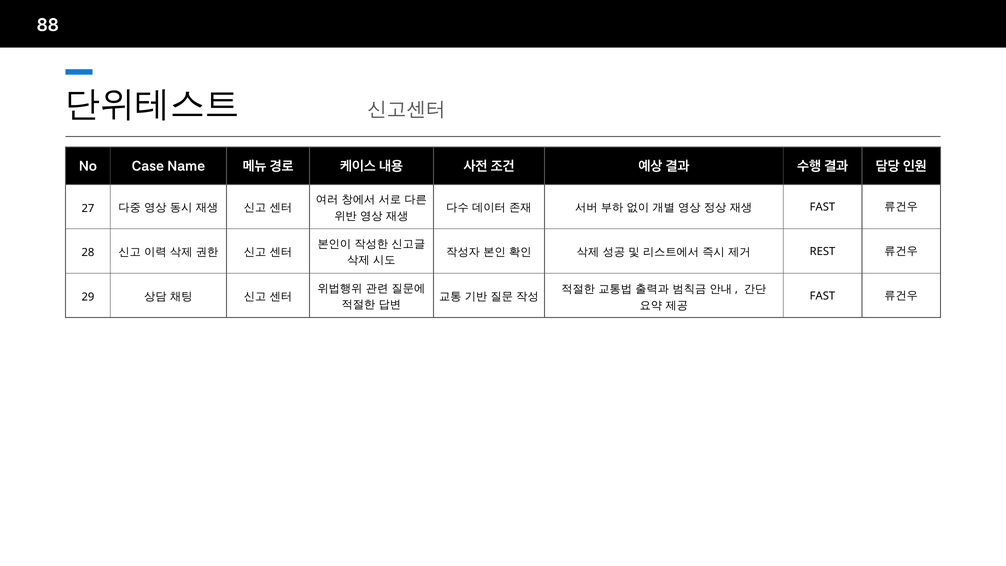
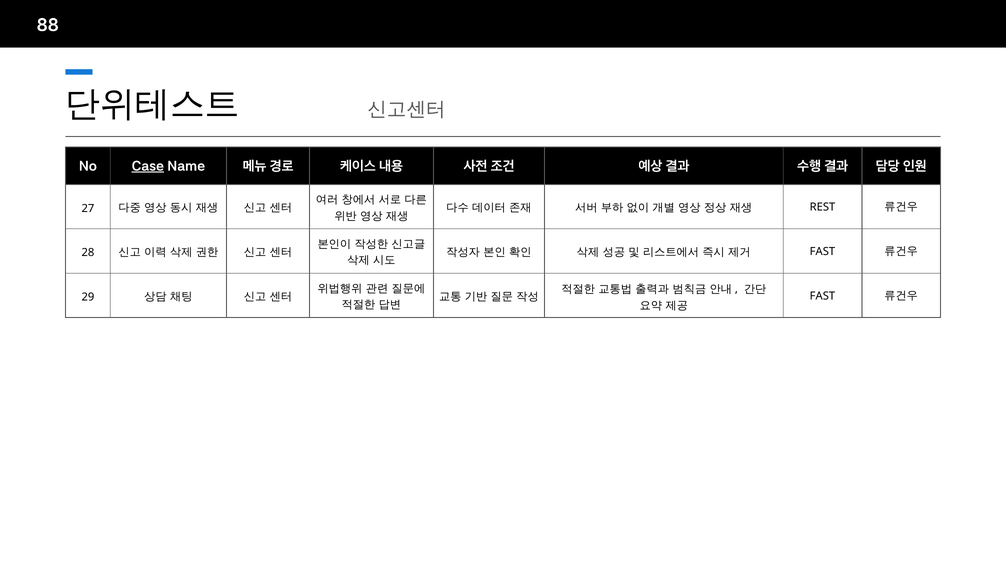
Case underline: none -> present
FAST at (822, 207): FAST -> REST
REST at (822, 252): REST -> FAST
